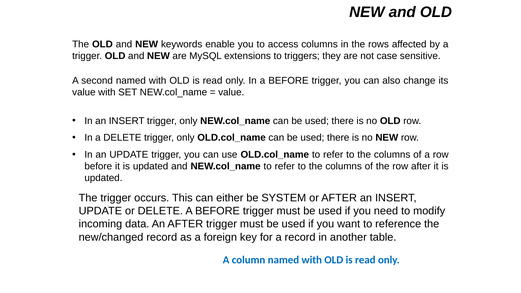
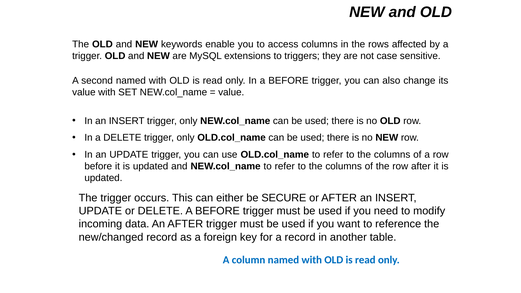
SYSTEM: SYSTEM -> SECURE
